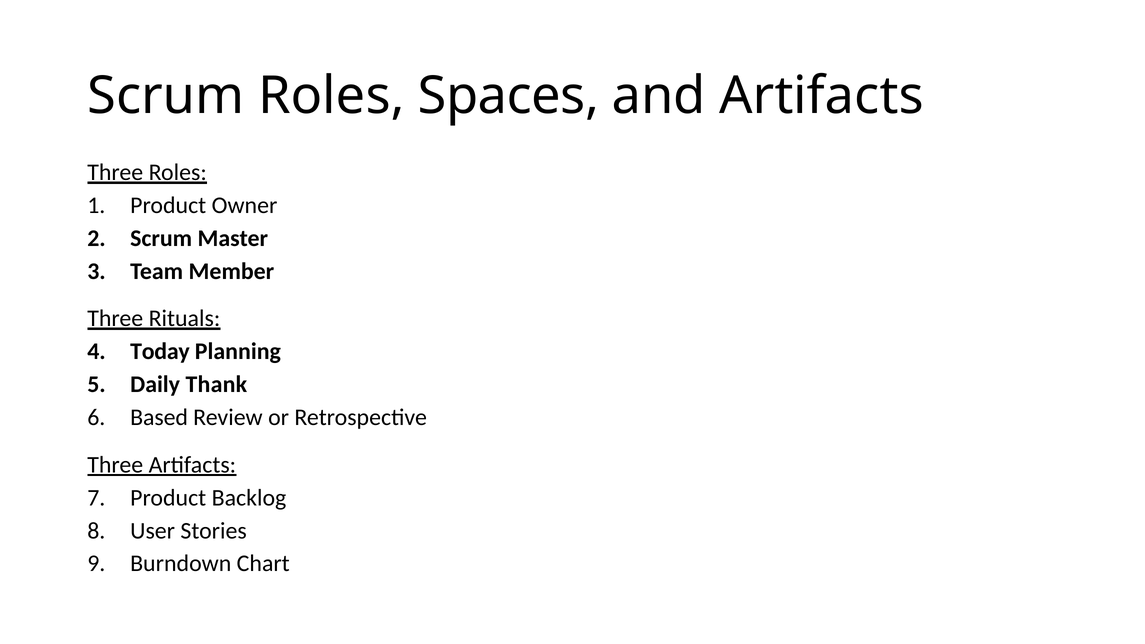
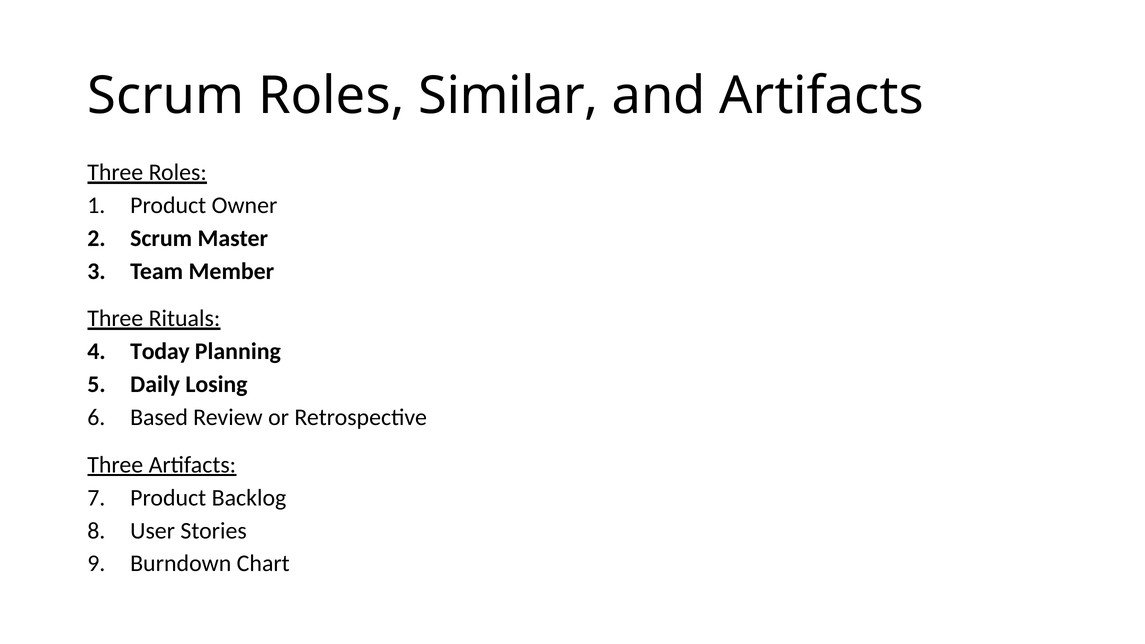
Spaces: Spaces -> Similar
Thank: Thank -> Losing
